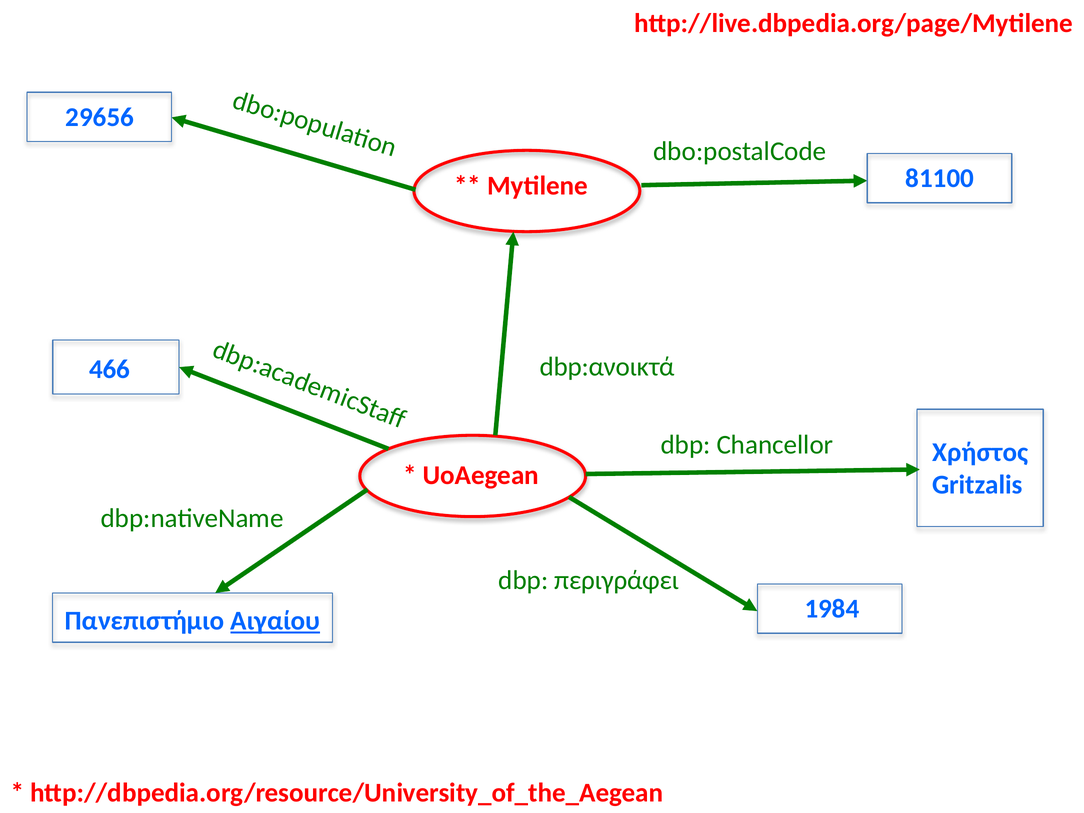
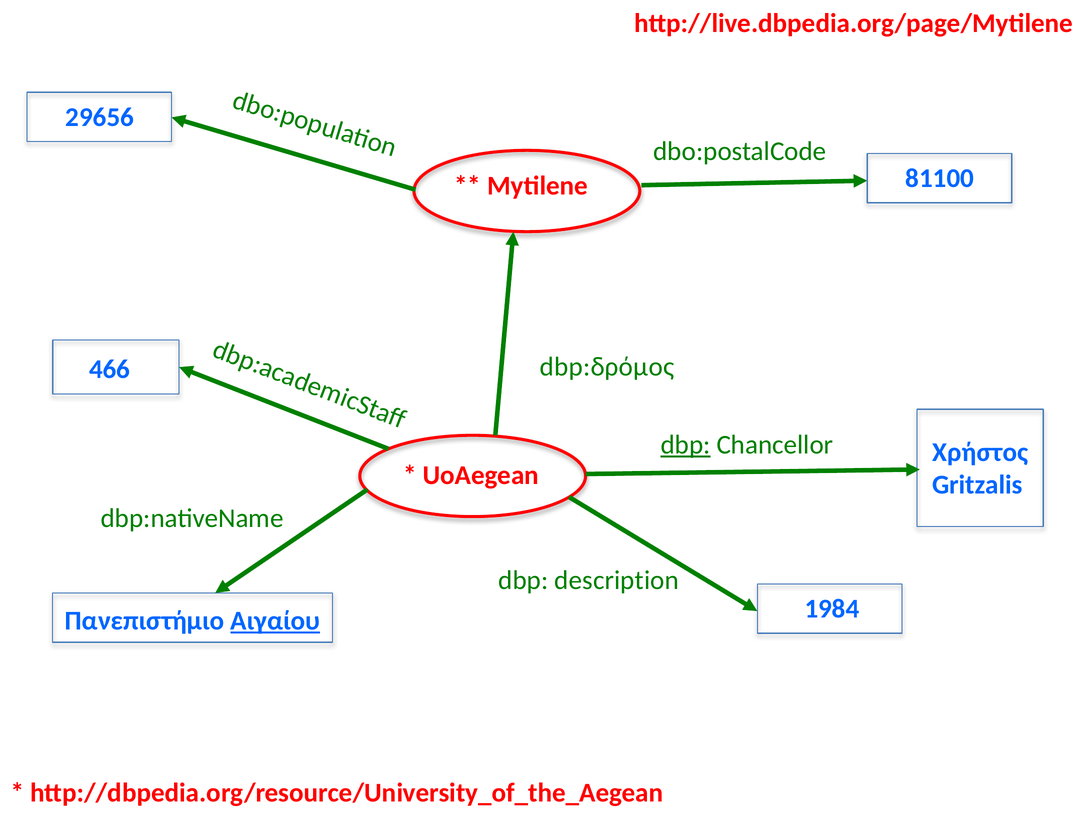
dbp:ανοικτά: dbp:ανοικτά -> dbp:δρόμος
dbp at (686, 445) underline: none -> present
περιγράφει: περιγράφει -> description
